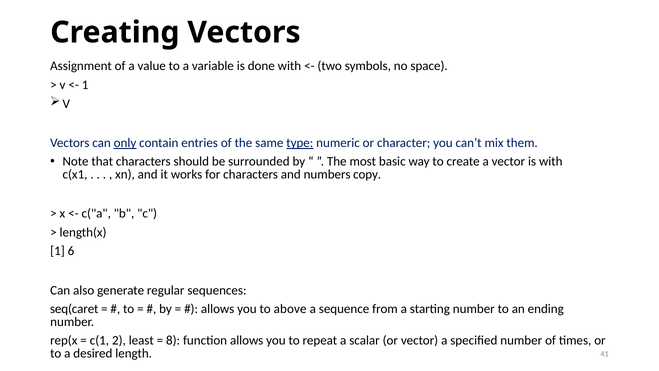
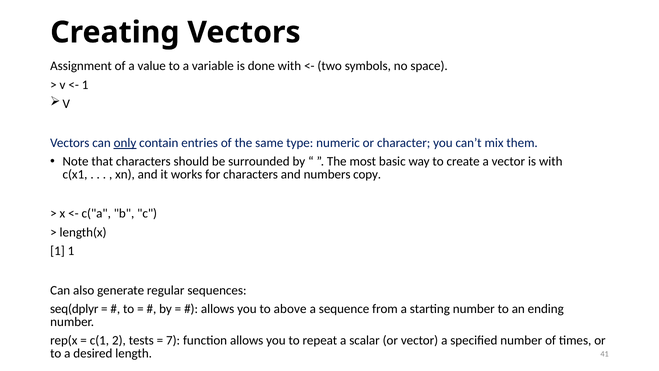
type underline: present -> none
1 6: 6 -> 1
seq(caret: seq(caret -> seq(dplyr
least: least -> tests
8: 8 -> 7
